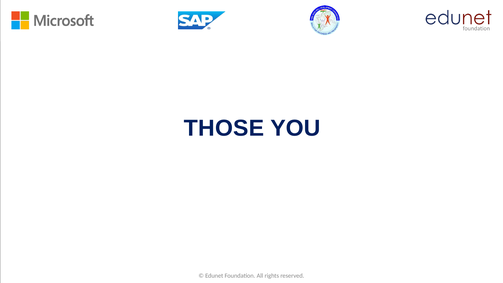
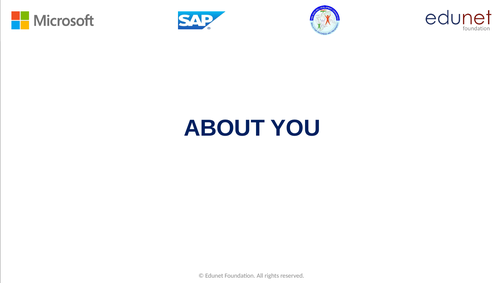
THOSE: THOSE -> ABOUT
